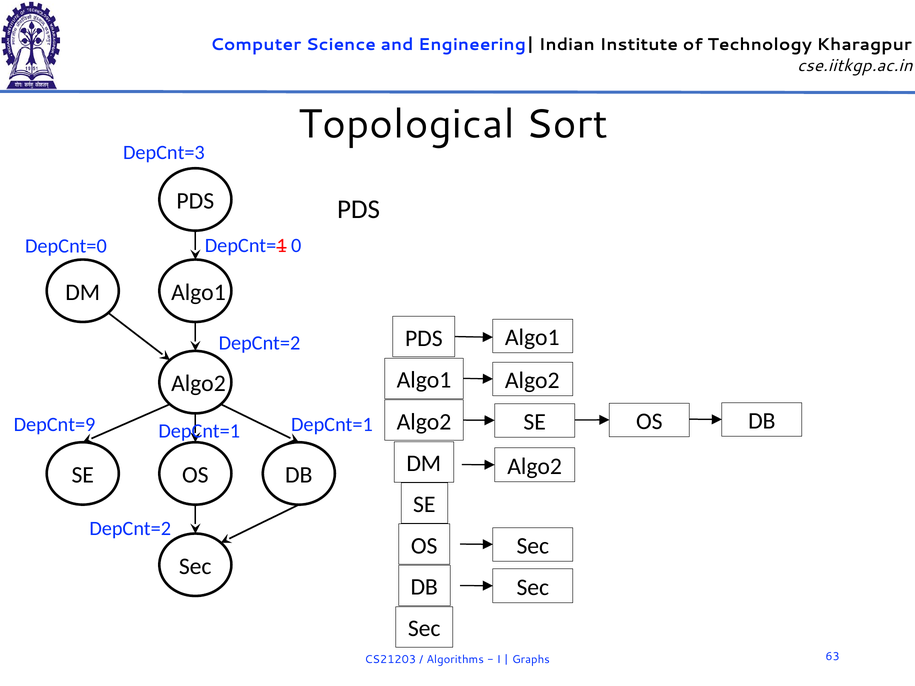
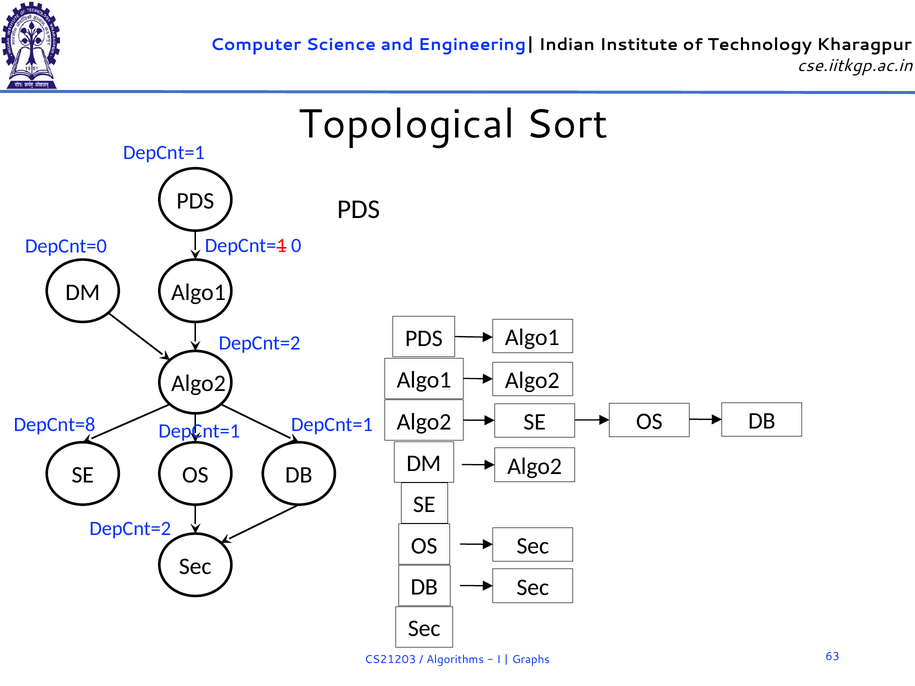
DepCnt=3 at (164, 153): DepCnt=3 -> DepCnt=1
DepCnt=9: DepCnt=9 -> DepCnt=8
